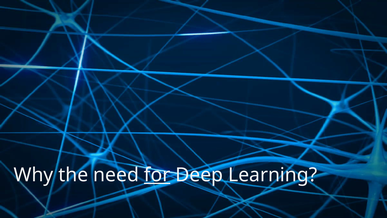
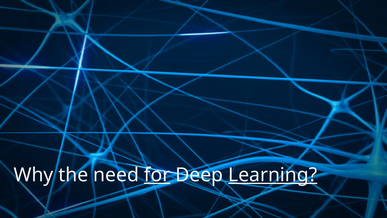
Learning underline: none -> present
